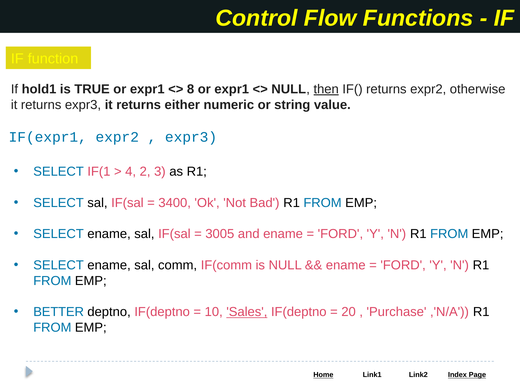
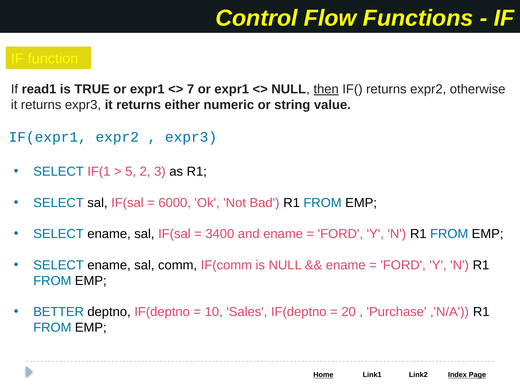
hold1: hold1 -> read1
8: 8 -> 7
4: 4 -> 5
3400: 3400 -> 6000
3005: 3005 -> 3400
Sales underline: present -> none
